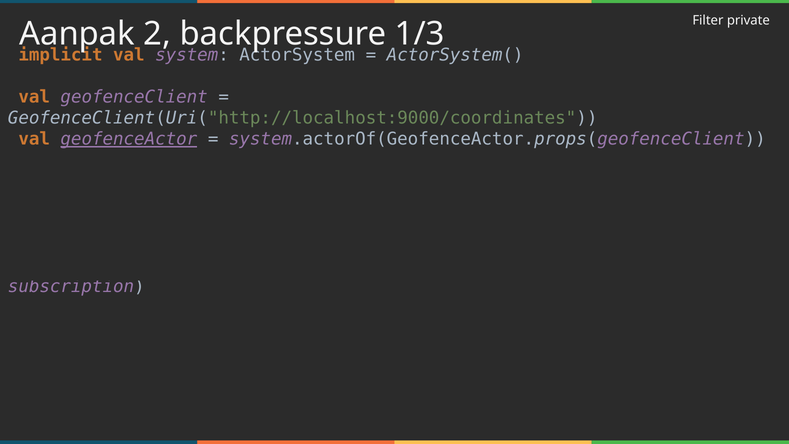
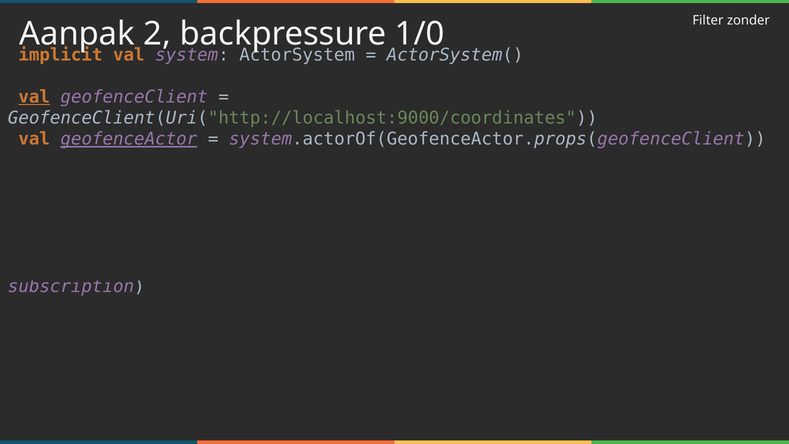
private: private -> zonder
1/3: 1/3 -> 1/0
val at (34, 97) underline: none -> present
